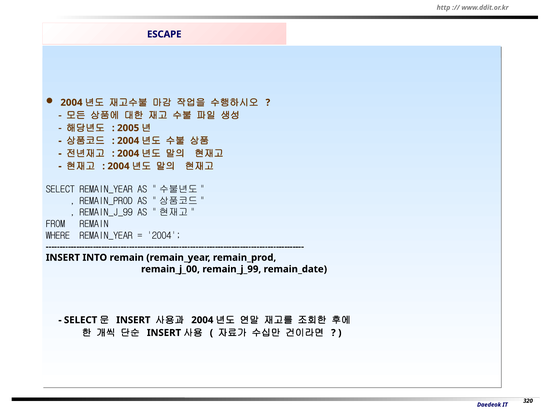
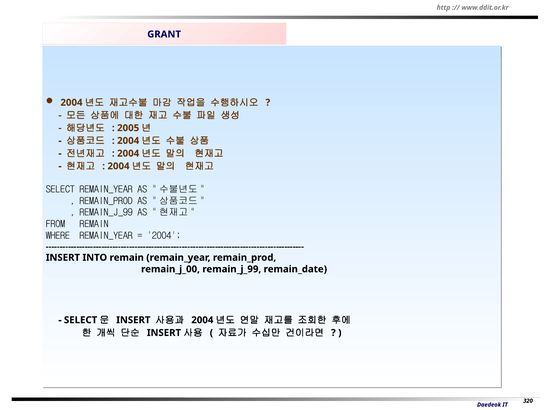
ESCAPE: ESCAPE -> GRANT
